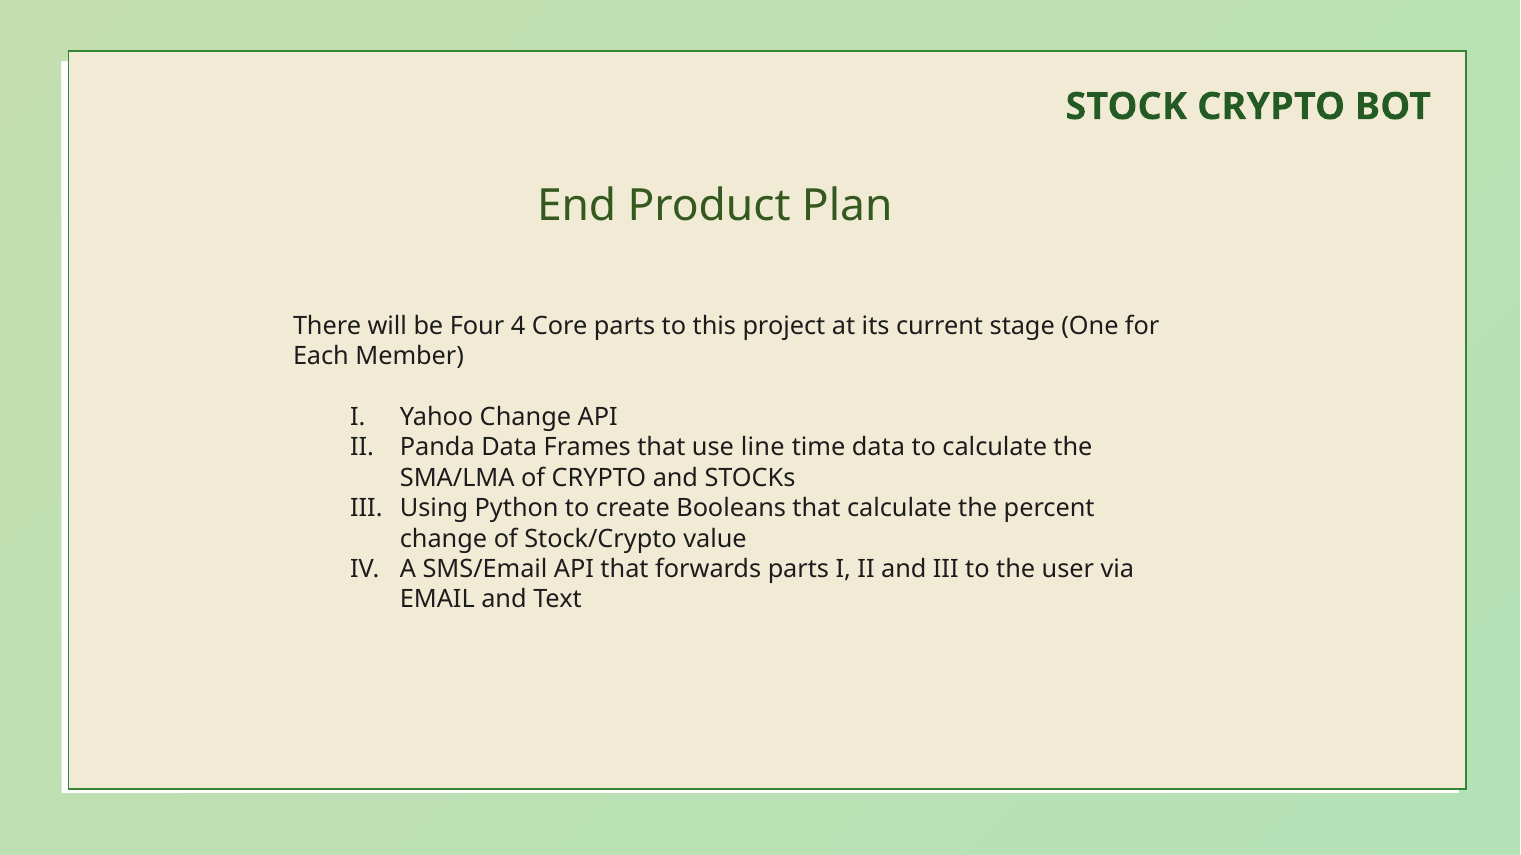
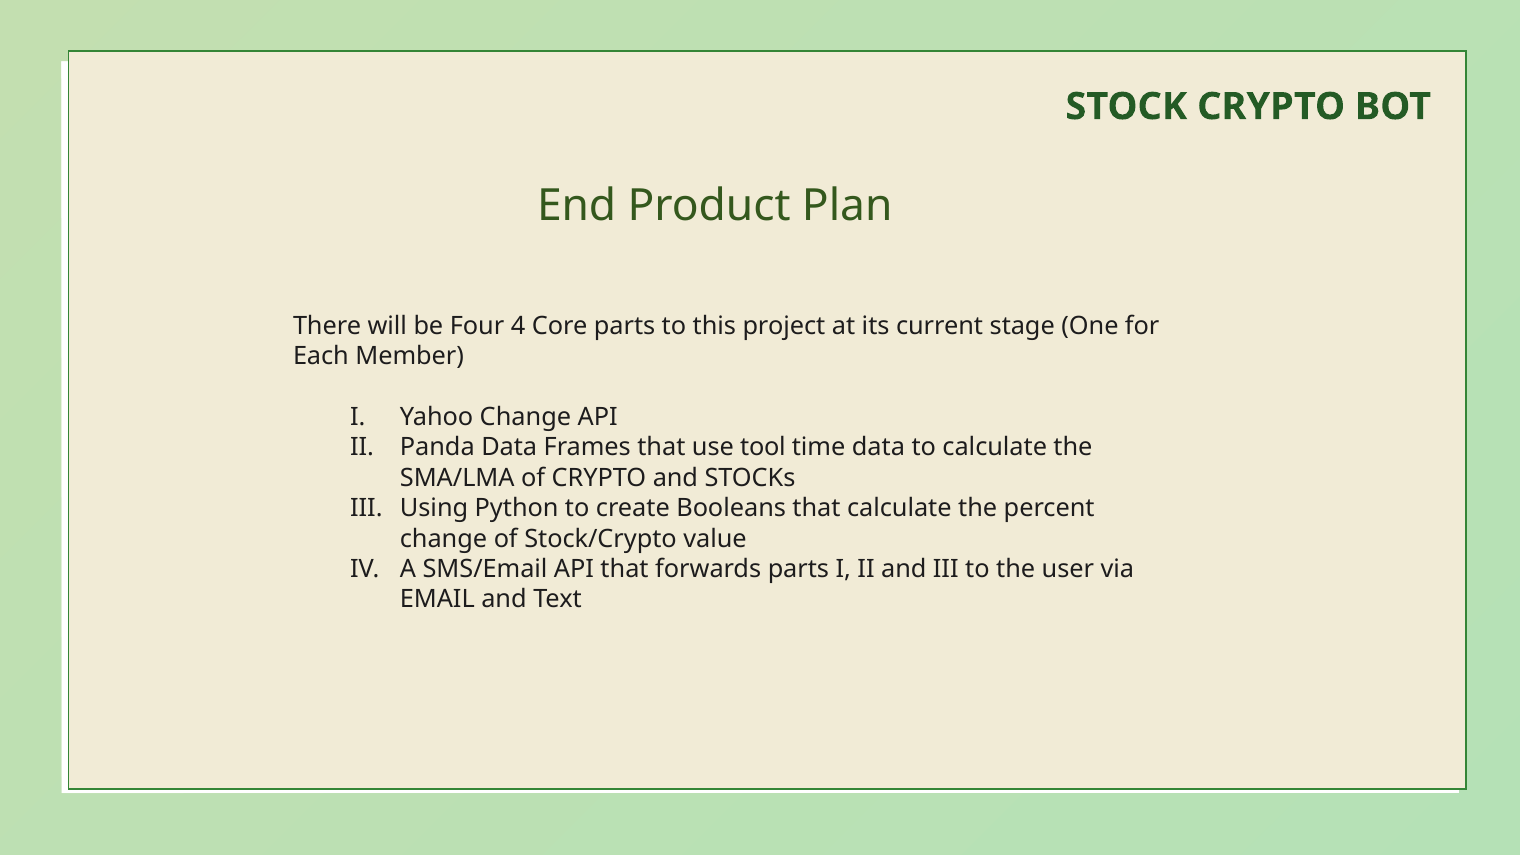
line: line -> tool
